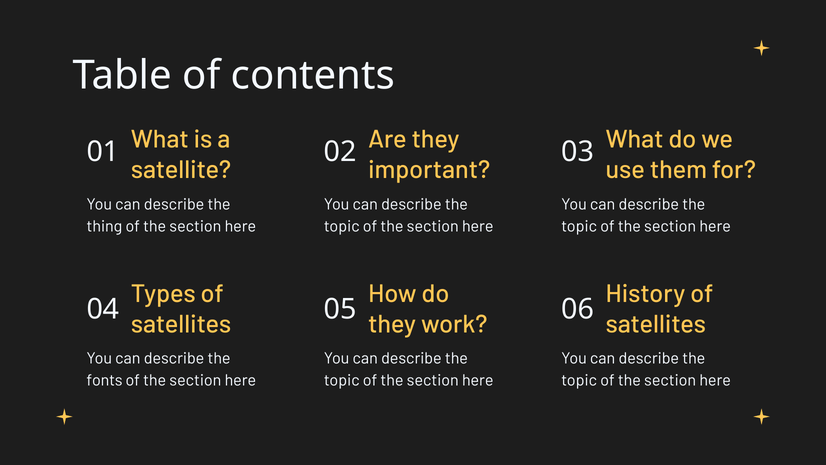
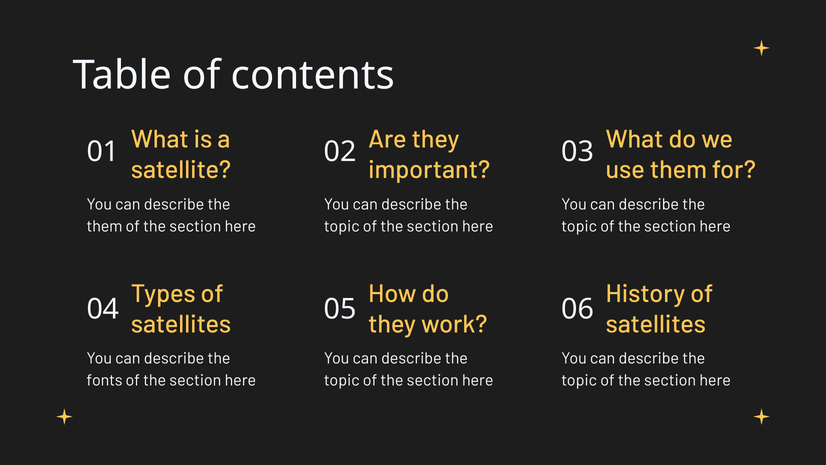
thing at (104, 226): thing -> them
